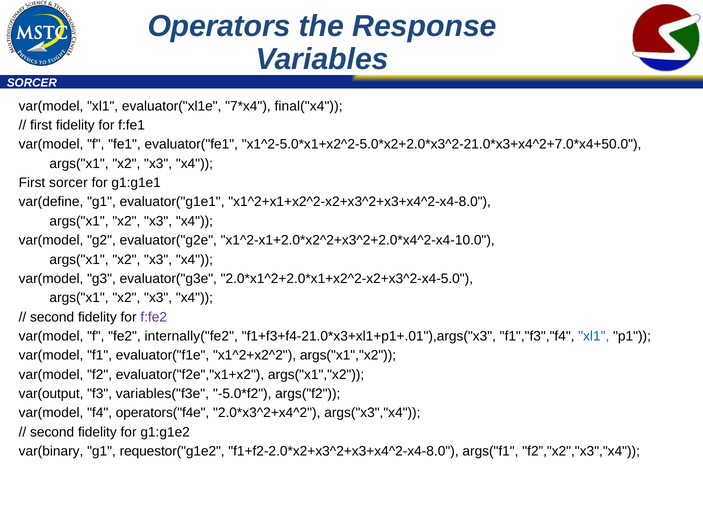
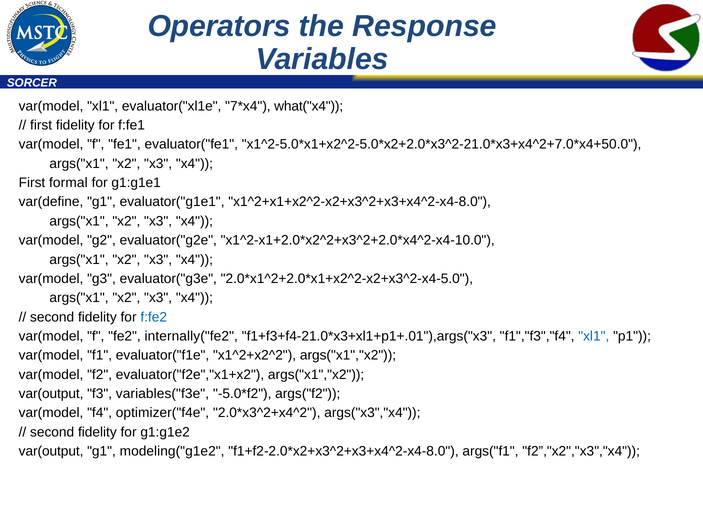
final("x4: final("x4 -> what("x4
First sorcer: sorcer -> formal
f:fe2 colour: purple -> blue
operators("f4e: operators("f4e -> optimizer("f4e
var(binary at (51, 451): var(binary -> var(output
requestor("g1e2: requestor("g1e2 -> modeling("g1e2
